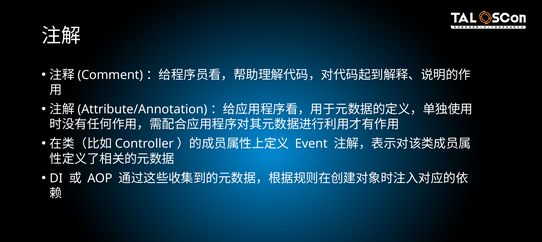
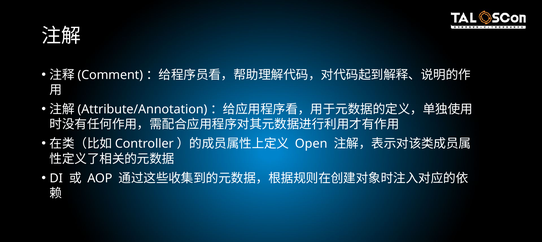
Event: Event -> Open
